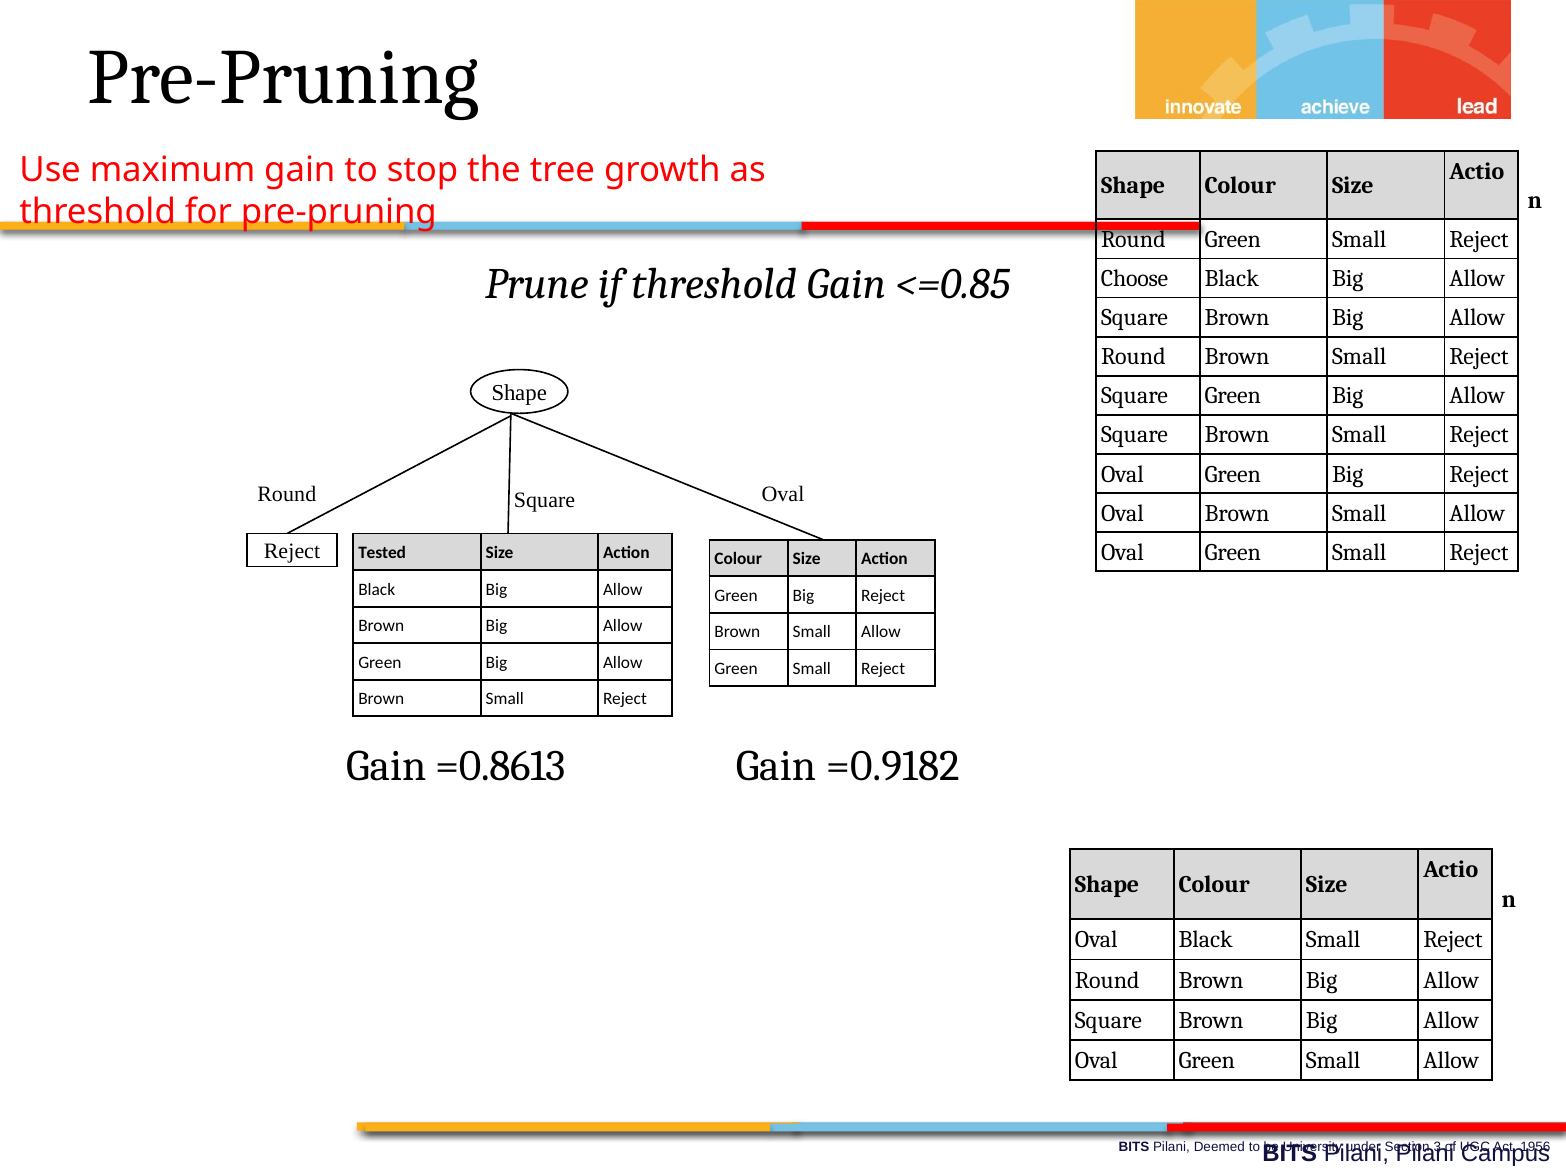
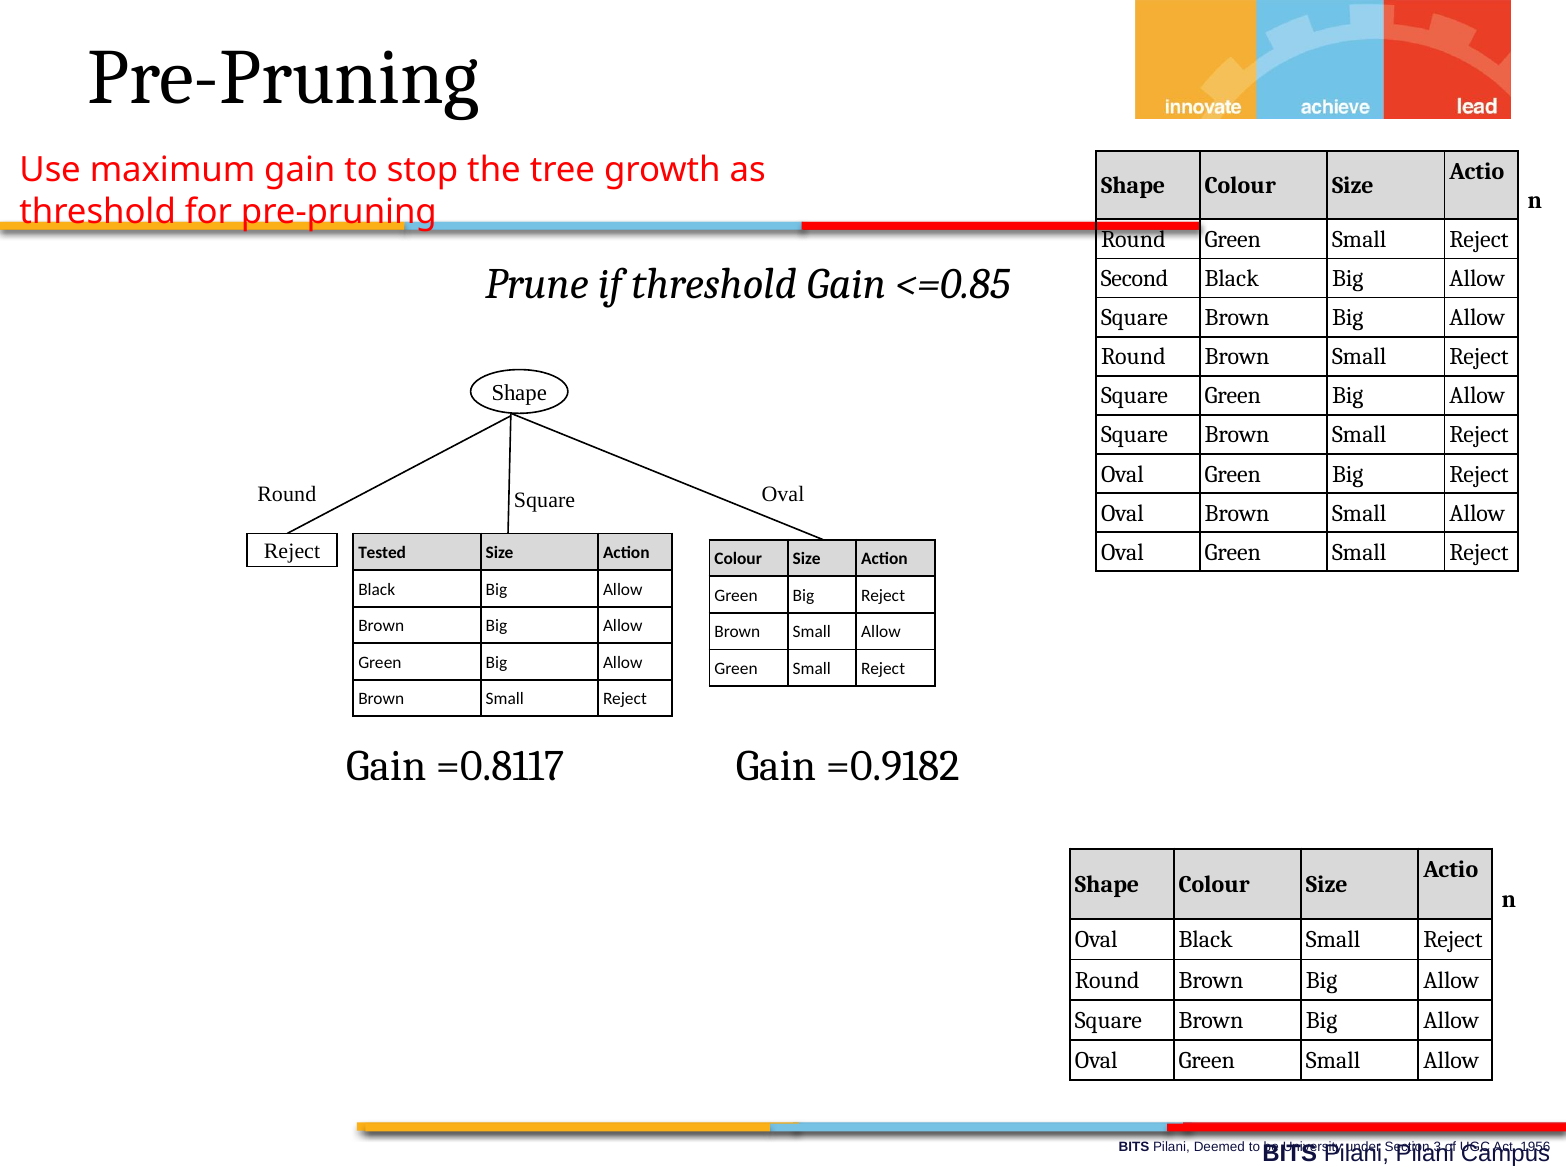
Choose: Choose -> Second
=0.8613: =0.8613 -> =0.8117
